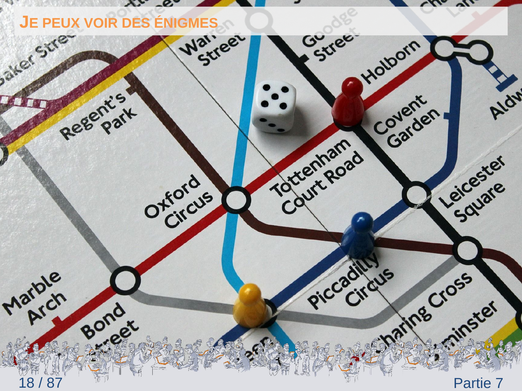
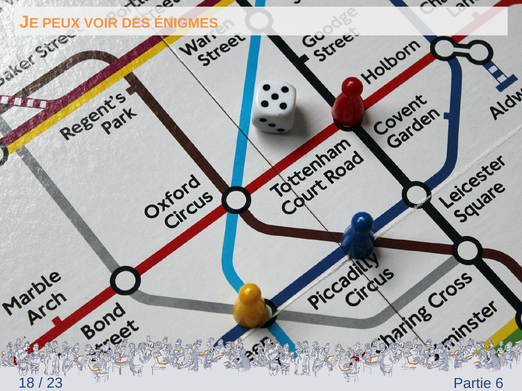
87: 87 -> 23
7: 7 -> 6
